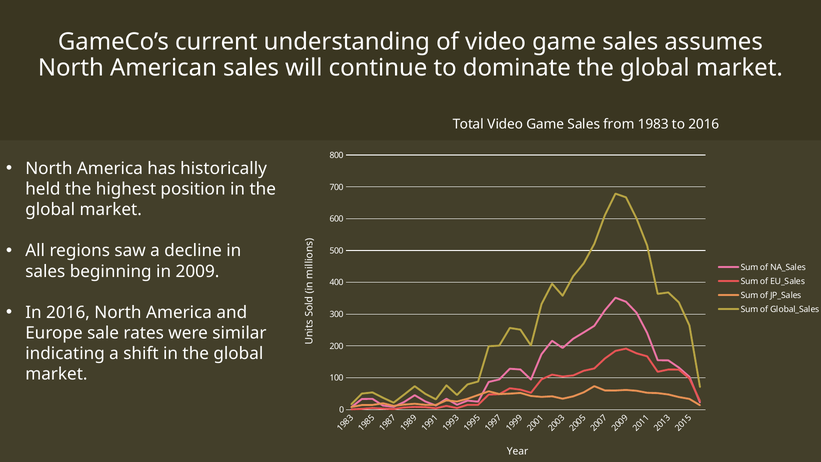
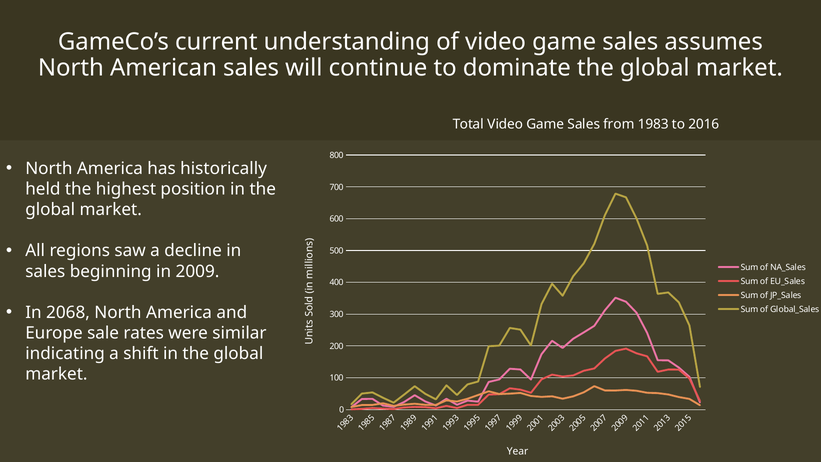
In 2016: 2016 -> 2068
